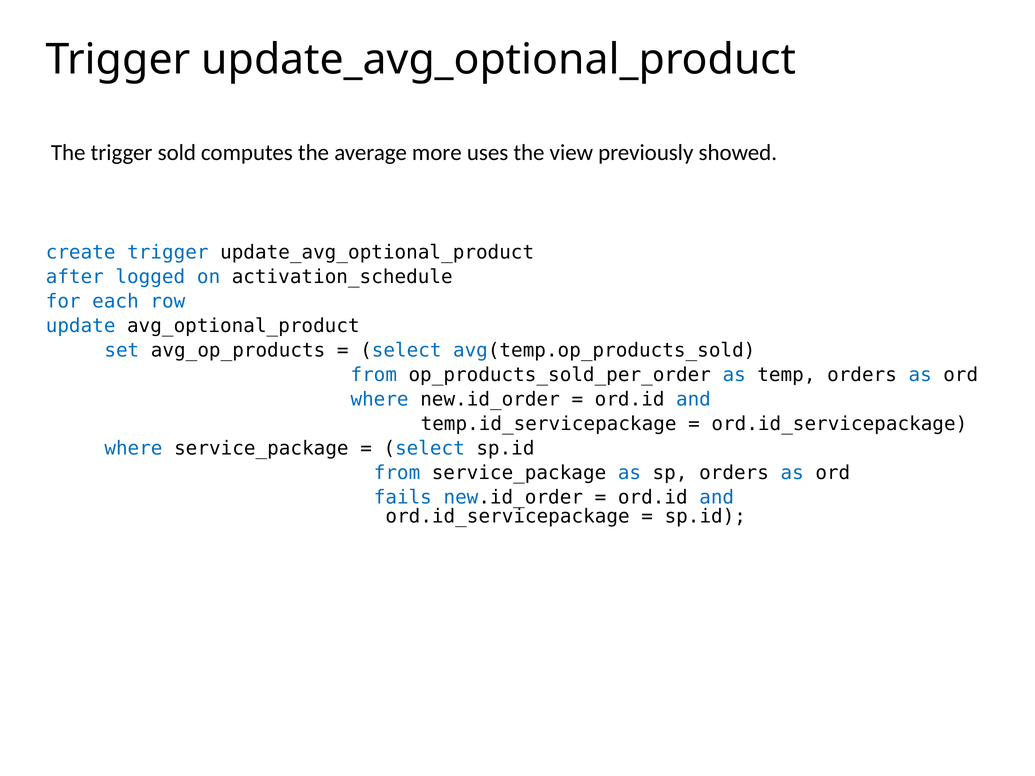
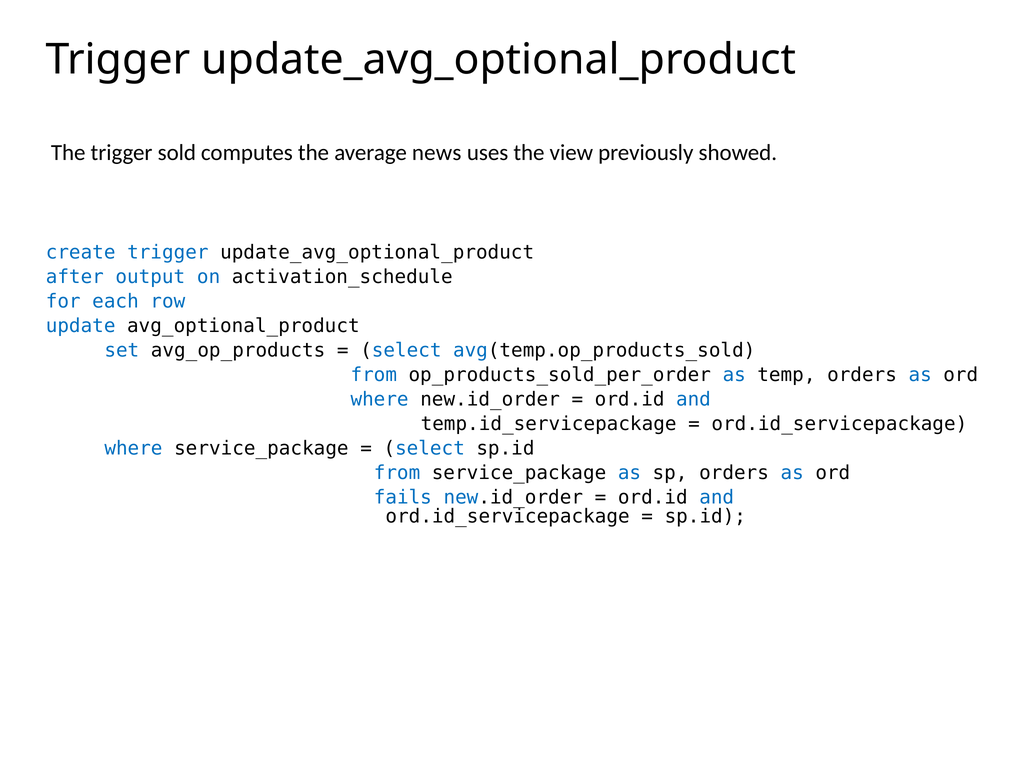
more: more -> news
logged: logged -> output
